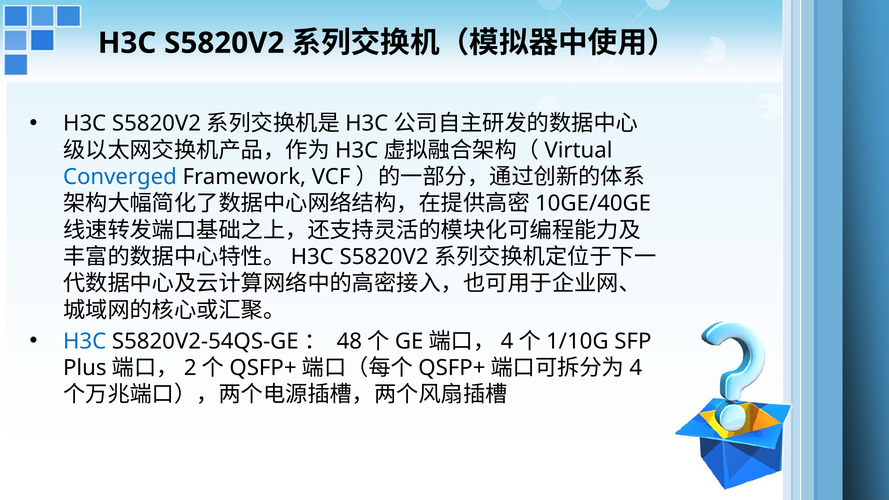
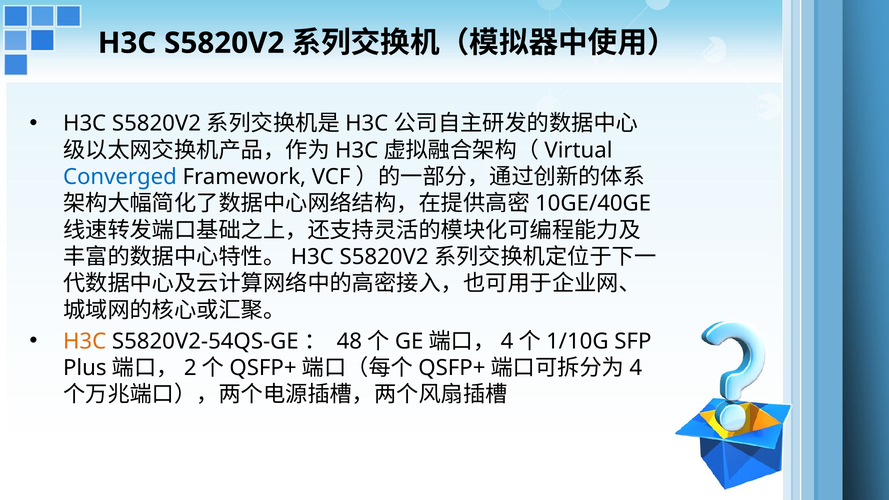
H3C at (85, 341) colour: blue -> orange
